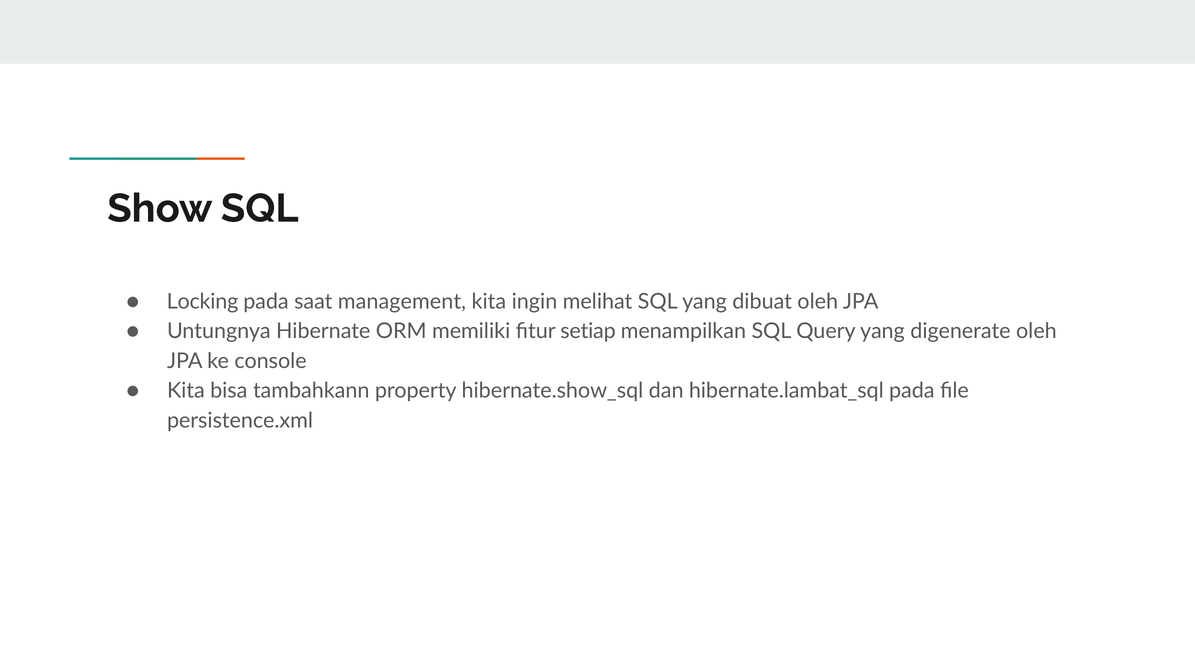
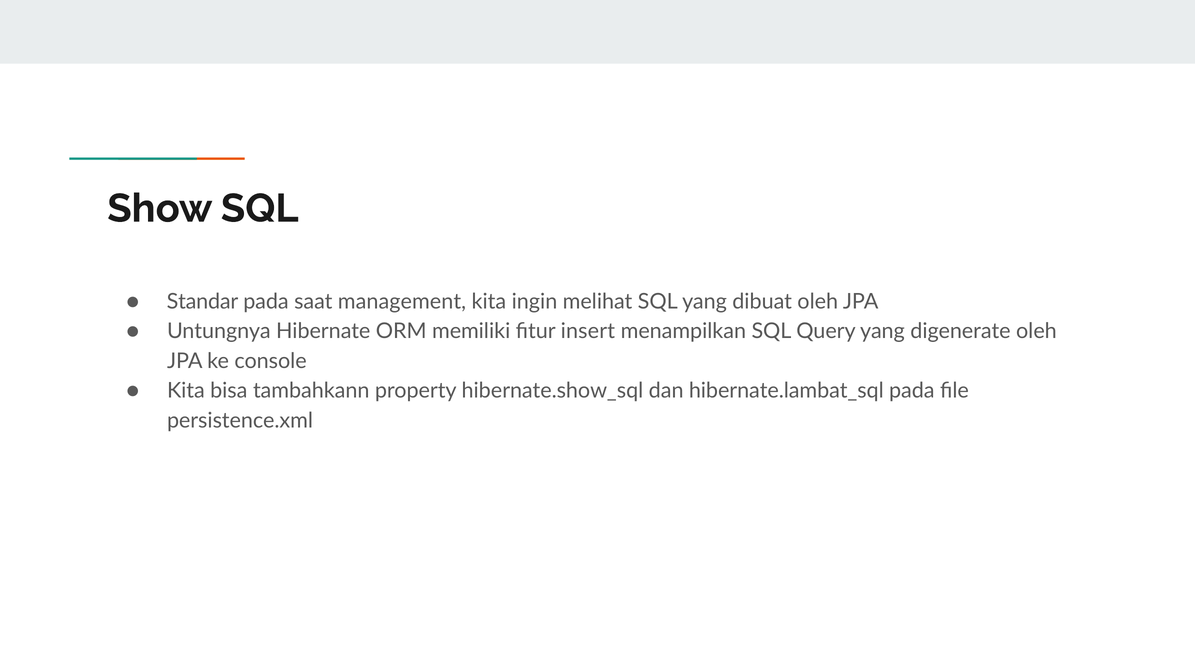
Locking: Locking -> Standar
setiap: setiap -> insert
